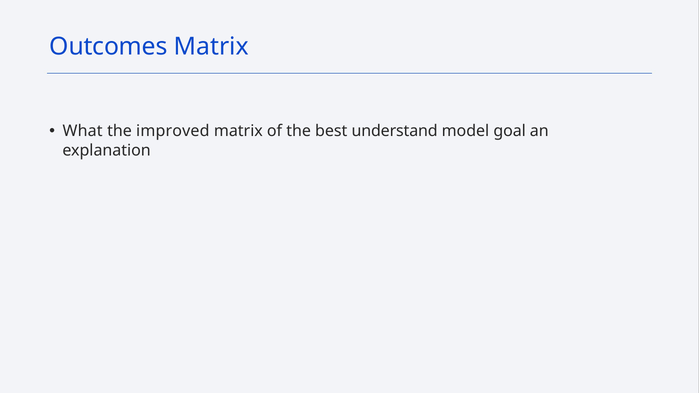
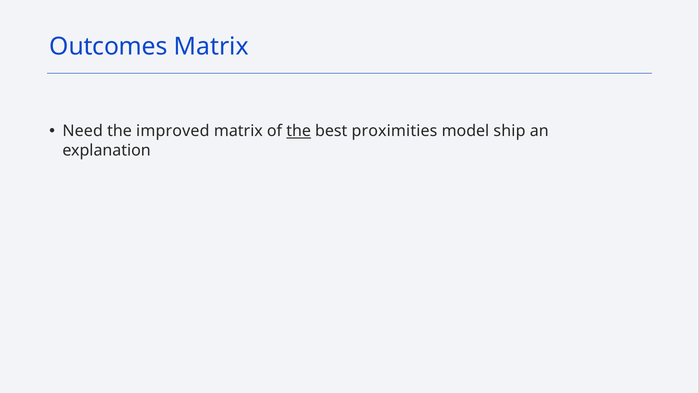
What: What -> Need
the at (299, 131) underline: none -> present
understand: understand -> proximities
goal: goal -> ship
